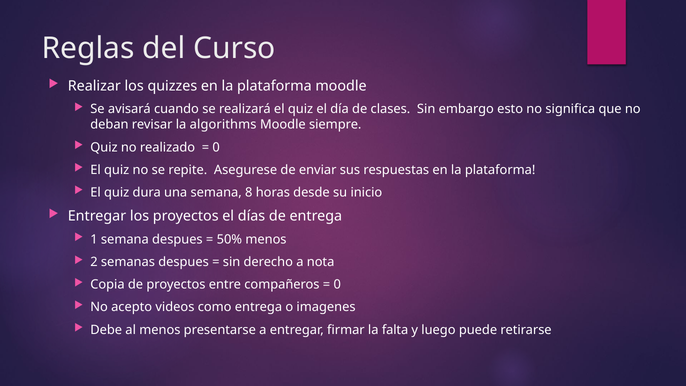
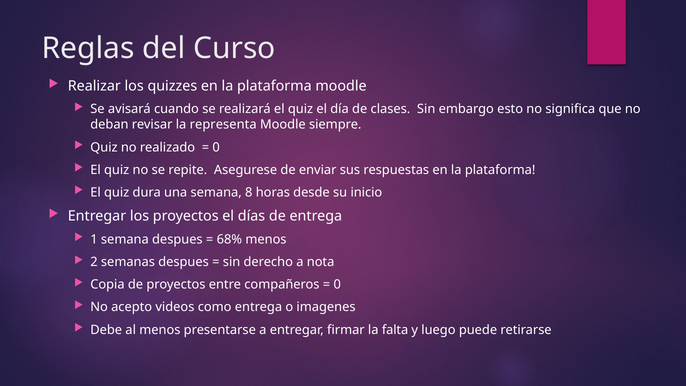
algorithms: algorithms -> representa
50%: 50% -> 68%
